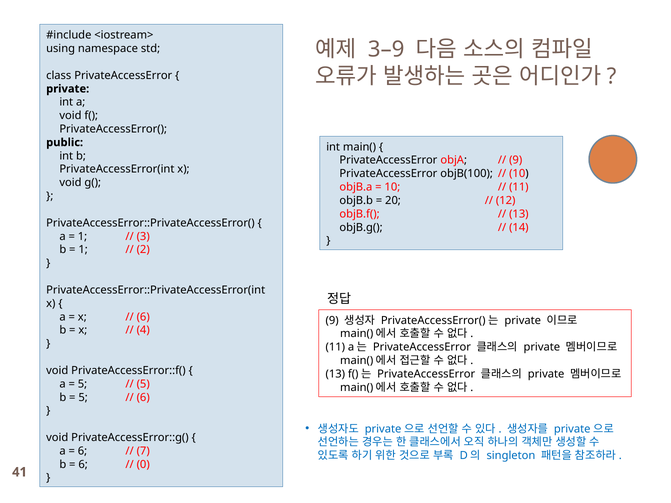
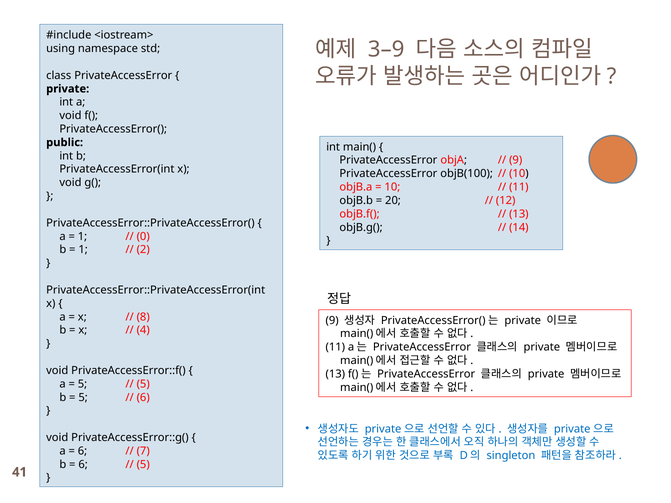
3: 3 -> 0
6 at (143, 317): 6 -> 8
0 at (143, 465): 0 -> 5
